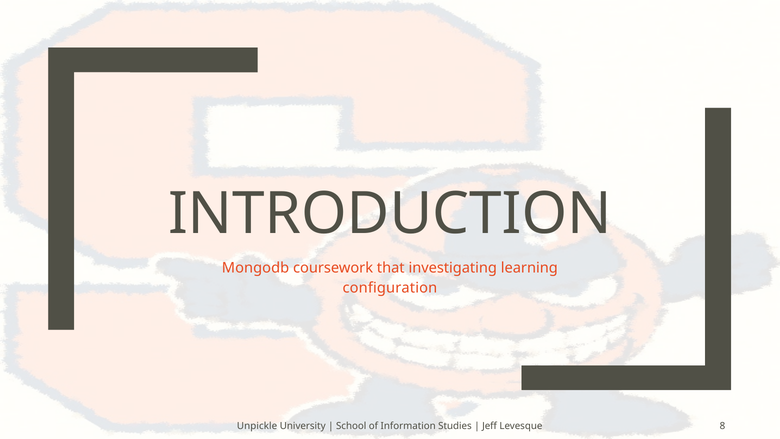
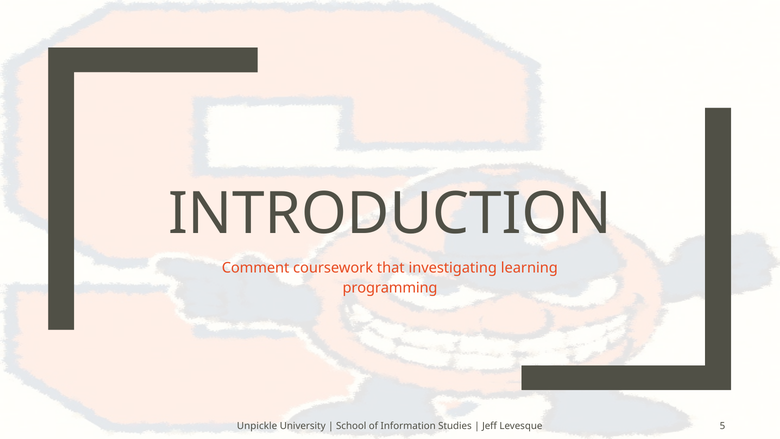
Mongodb: Mongodb -> Comment
configuration: configuration -> programming
8: 8 -> 5
